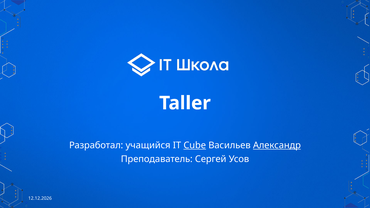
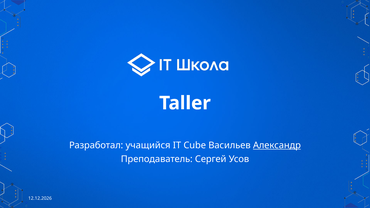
Cube underline: present -> none
